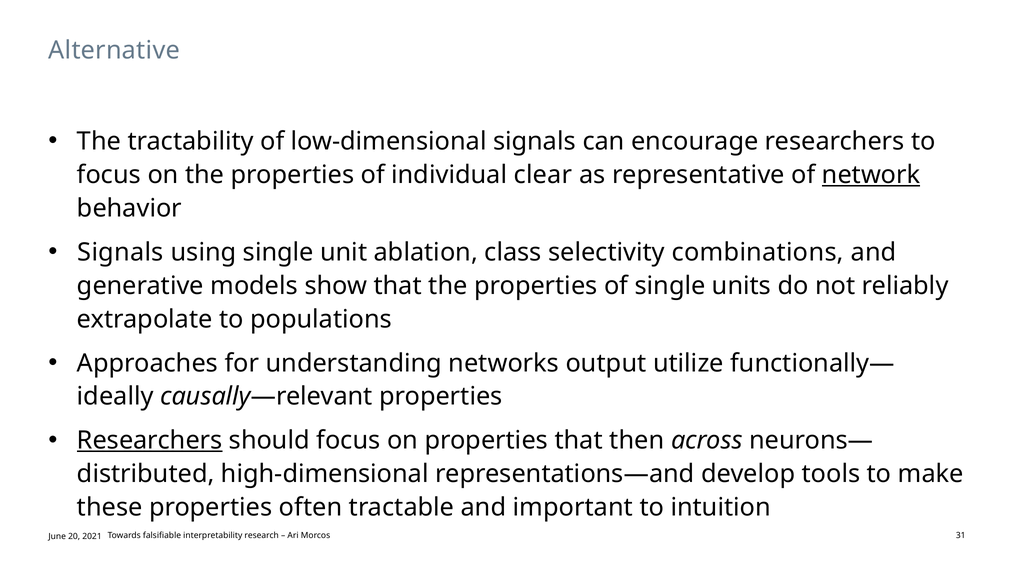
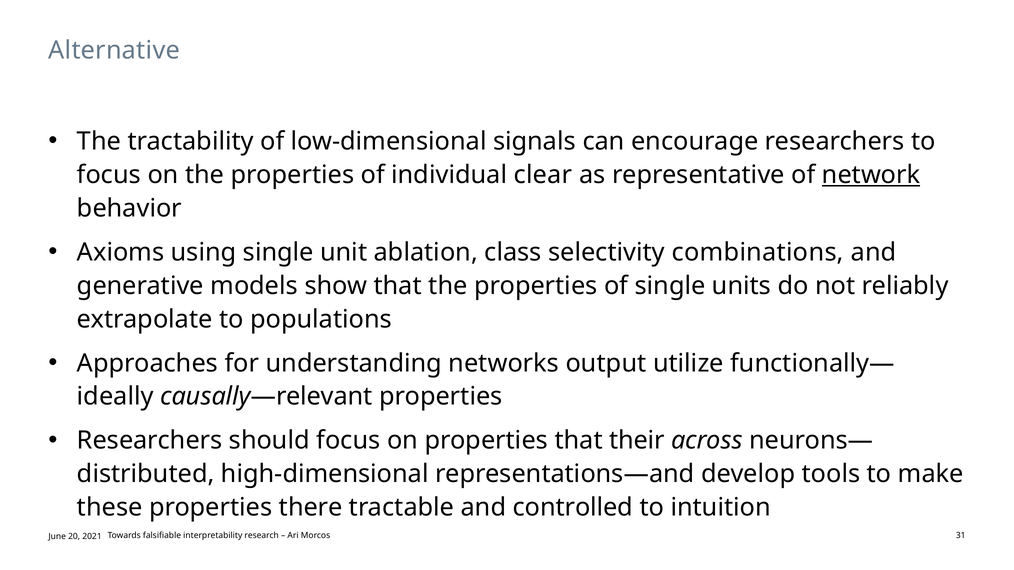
Signals at (120, 253): Signals -> Axioms
Researchers at (150, 441) underline: present -> none
then: then -> their
often: often -> there
important: important -> controlled
